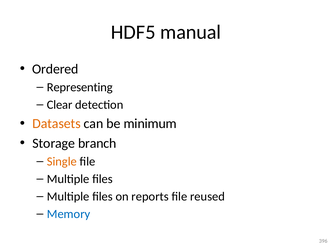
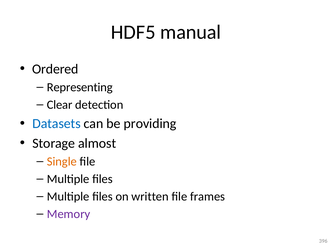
Datasets colour: orange -> blue
minimum: minimum -> providing
branch: branch -> almost
reports: reports -> written
reused: reused -> frames
Memory colour: blue -> purple
